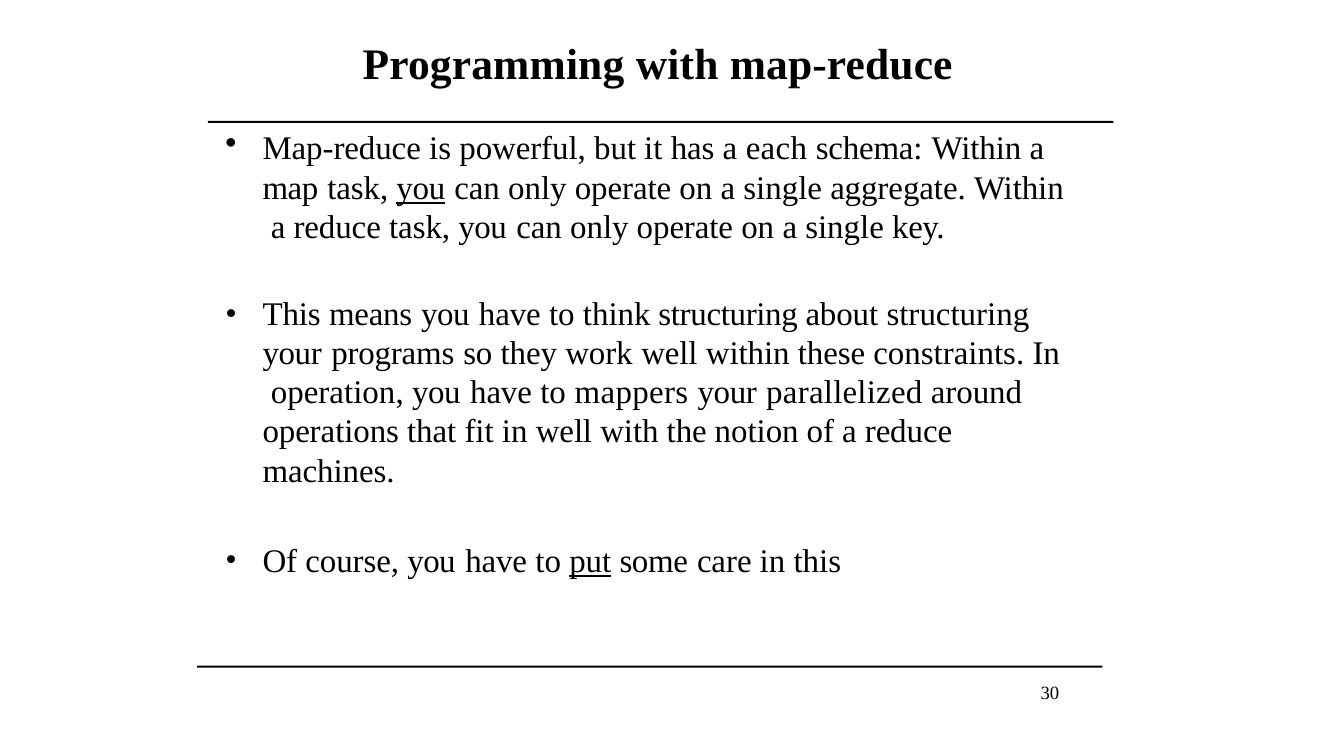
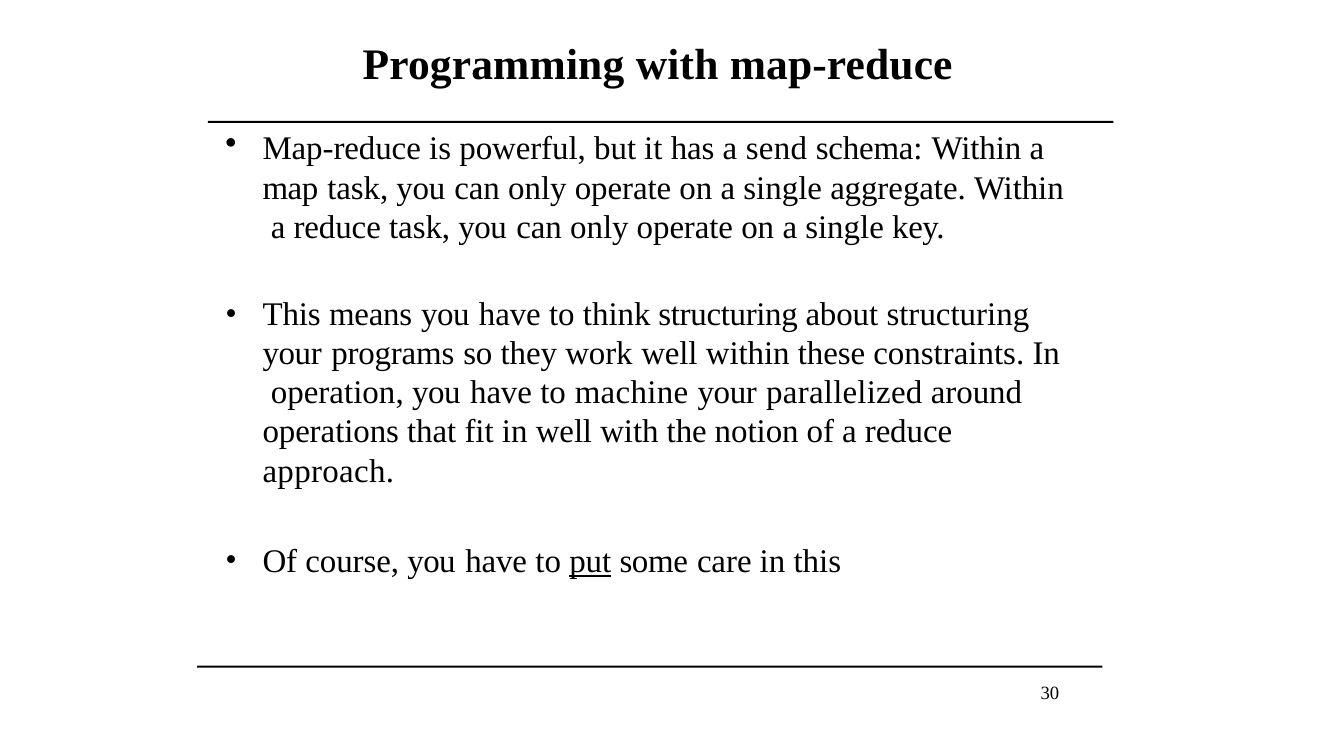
each: each -> send
you at (421, 188) underline: present -> none
mappers: mappers -> machine
machines: machines -> approach
